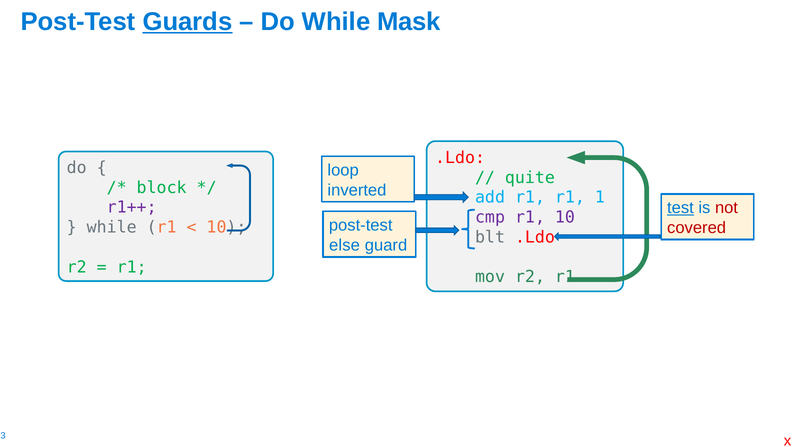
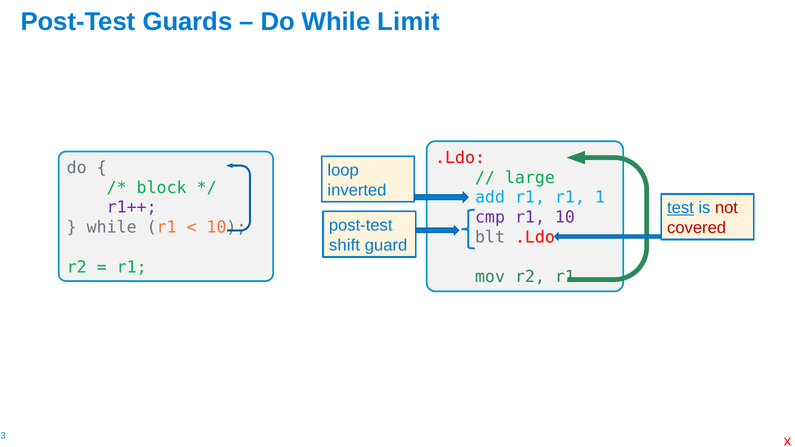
Guards underline: present -> none
Mask: Mask -> Limit
quite: quite -> large
else: else -> shift
